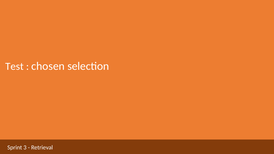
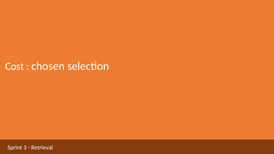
Test: Test -> Cost
